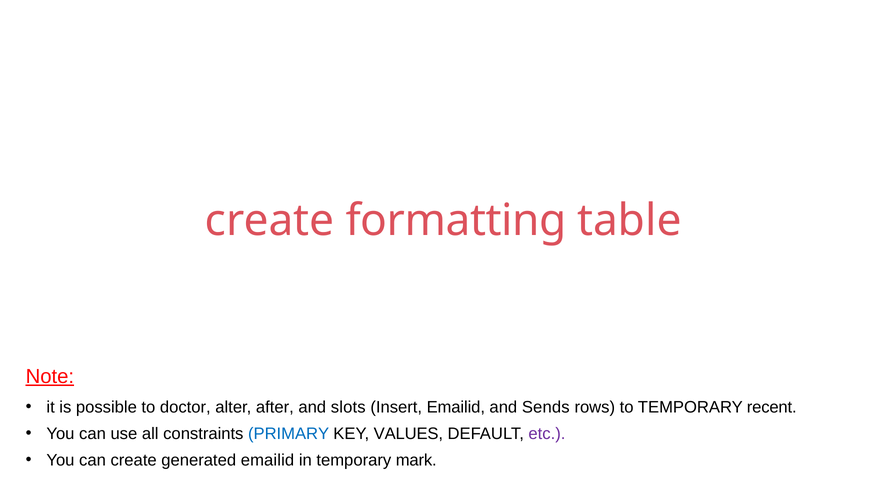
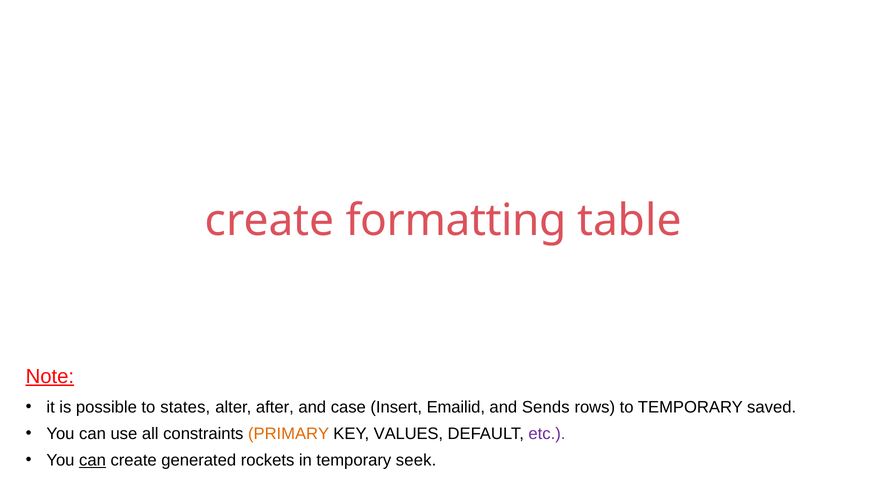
doctor: doctor -> states
slots: slots -> case
recent: recent -> saved
PRIMARY colour: blue -> orange
can at (93, 460) underline: none -> present
generated emailid: emailid -> rockets
mark: mark -> seek
